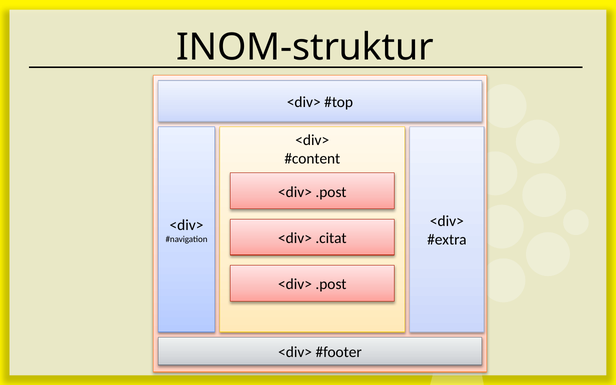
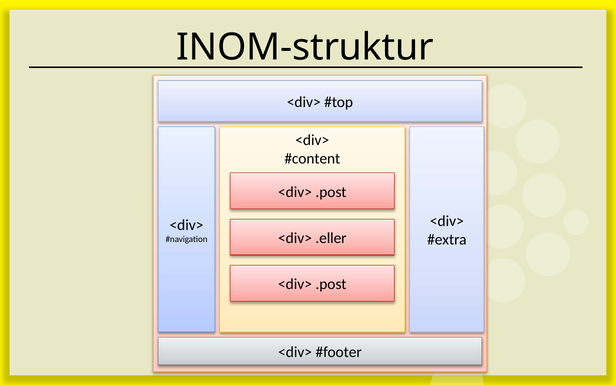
.citat: .citat -> .eller
